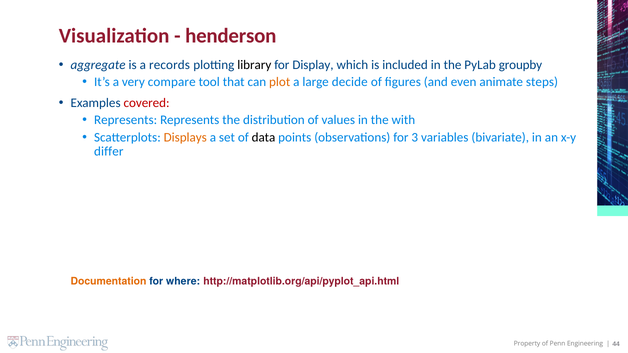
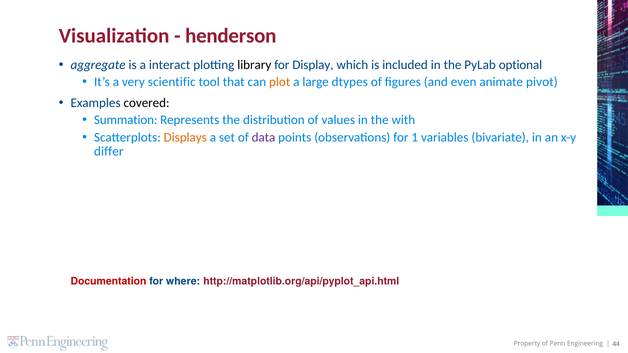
records: records -> interact
groupby: groupby -> optional
compare: compare -> scientific
decide: decide -> dtypes
steps: steps -> pivot
covered colour: red -> black
Represents at (126, 120): Represents -> Summation
data colour: black -> purple
3: 3 -> 1
Documentation colour: orange -> red
